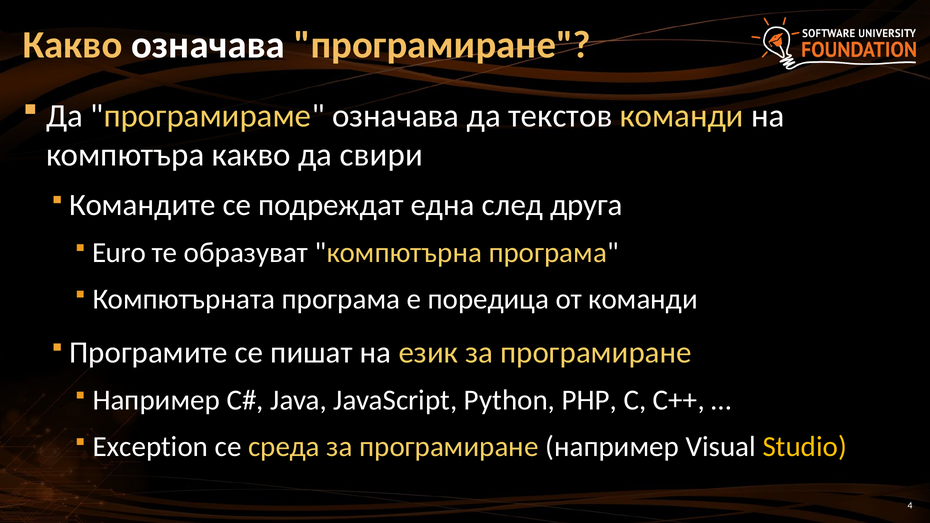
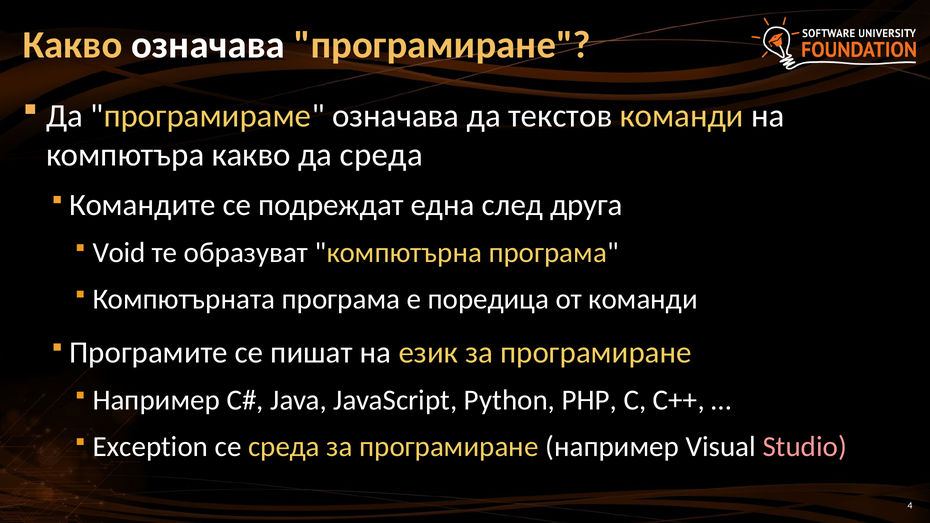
да свири: свири -> среда
Euro: Euro -> Void
Studio colour: yellow -> pink
